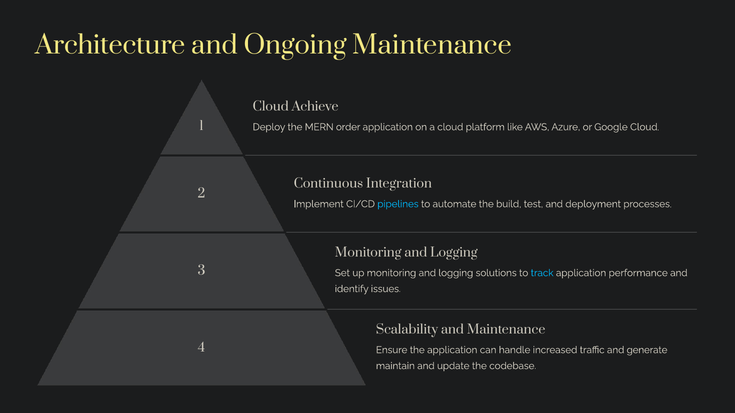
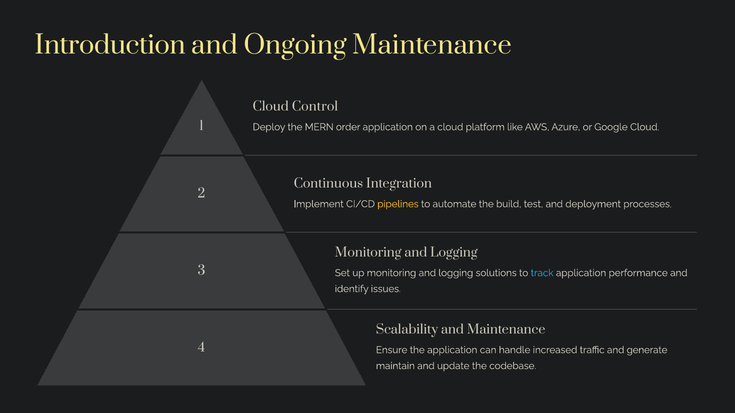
Architecture: Architecture -> Introduction
Achieve: Achieve -> Control
pipelines colour: light blue -> yellow
